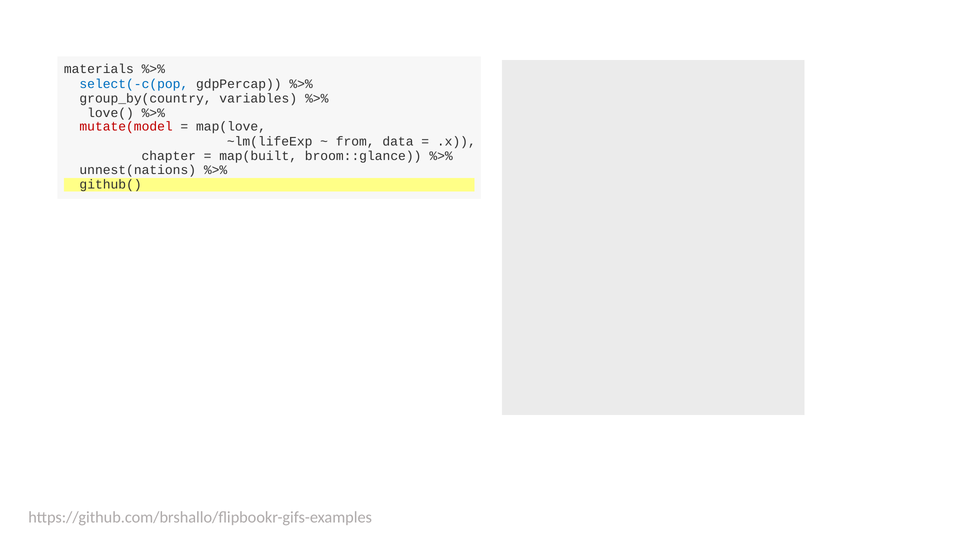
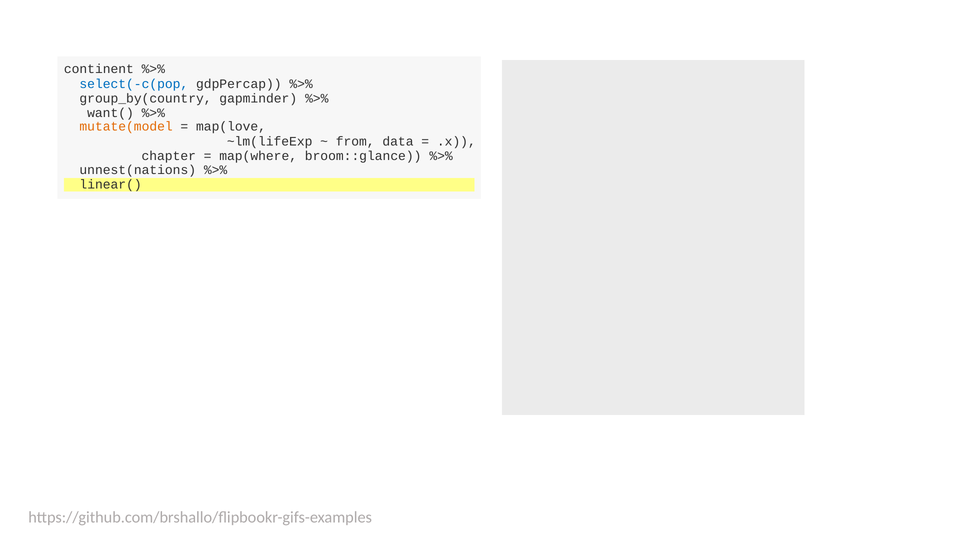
materials: materials -> continent
variables: variables -> gapminder
love(: love( -> want(
mutate(model colour: red -> orange
map(built: map(built -> map(where
github(: github( -> linear(
